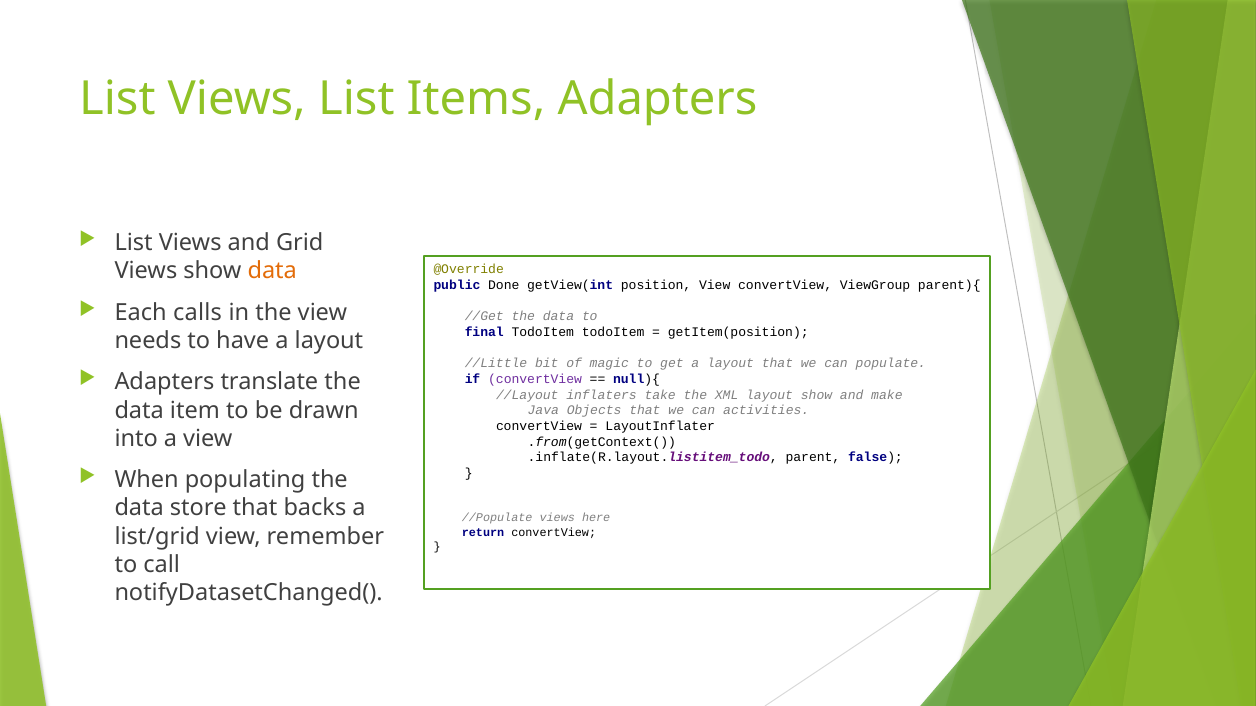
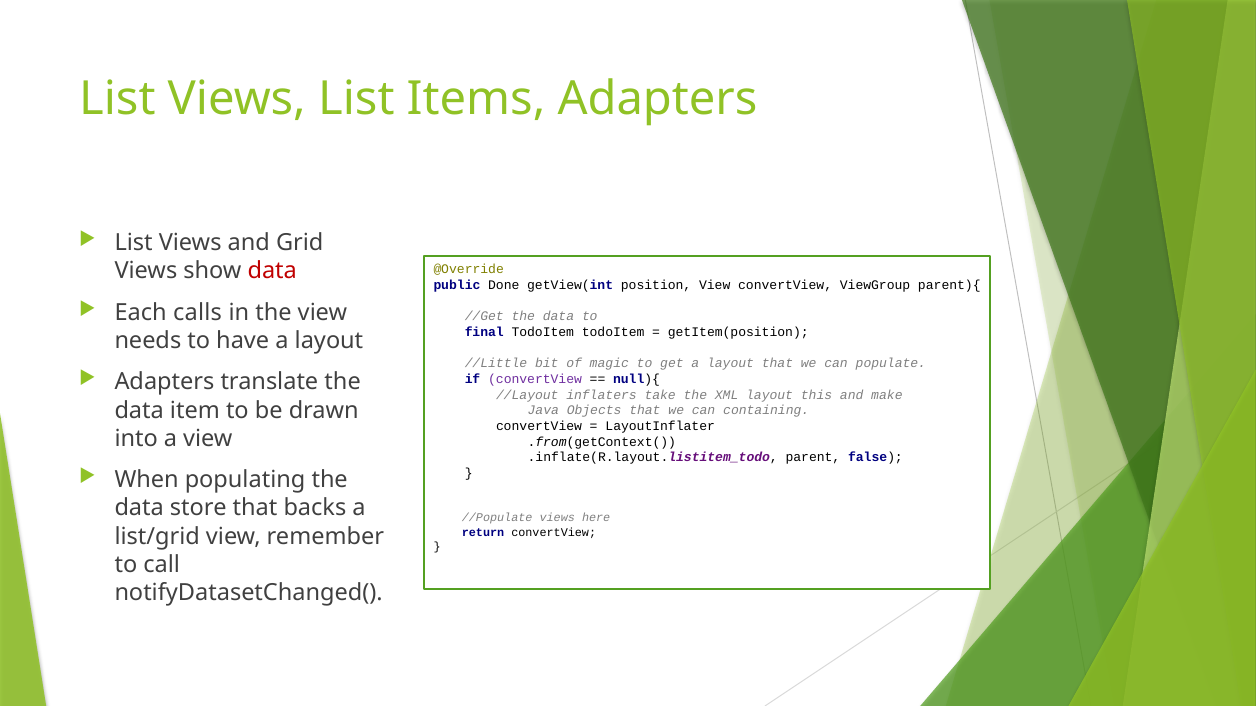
data at (272, 271) colour: orange -> red
layout show: show -> this
activities: activities -> containing
